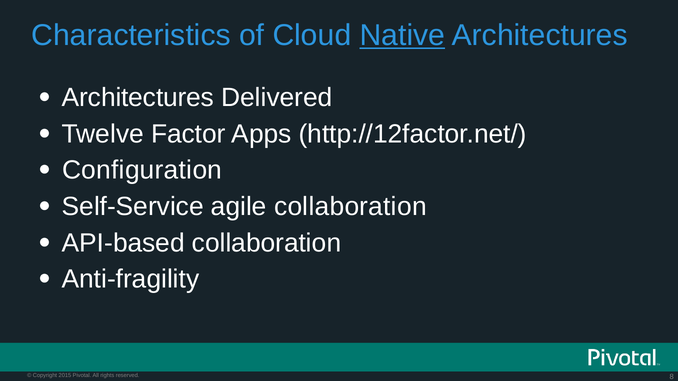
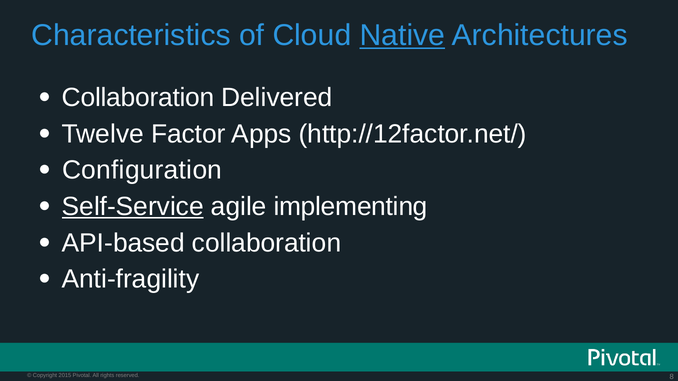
Architectures at (138, 98): Architectures -> Collaboration
Self-Service underline: none -> present
agile collaboration: collaboration -> implementing
